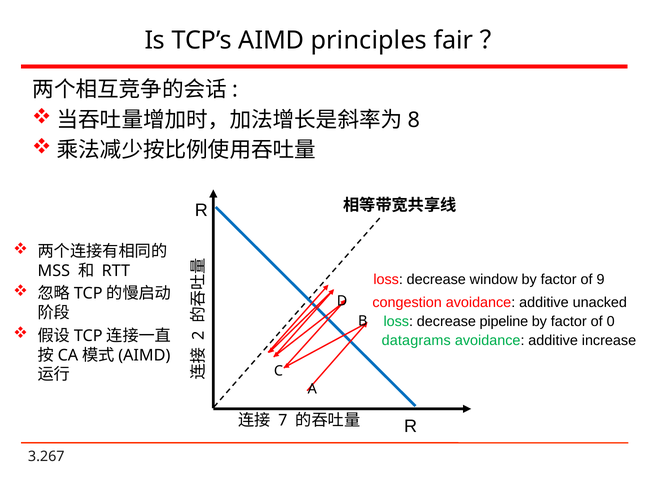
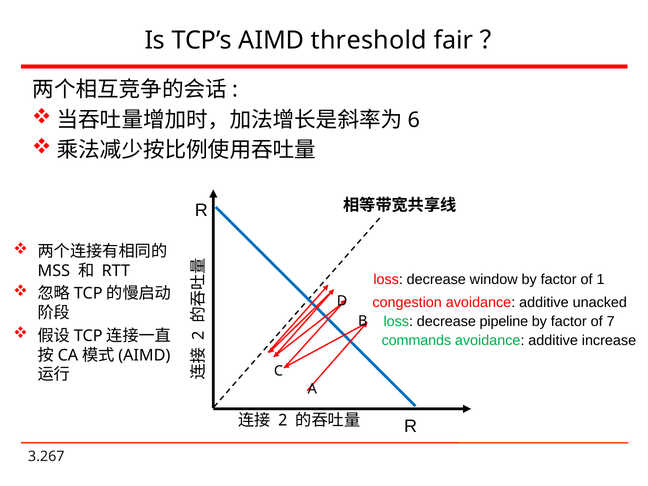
principles: principles -> threshold
8: 8 -> 6
9: 9 -> 1
0: 0 -> 7
datagrams: datagrams -> commands
7 at (283, 421): 7 -> 2
